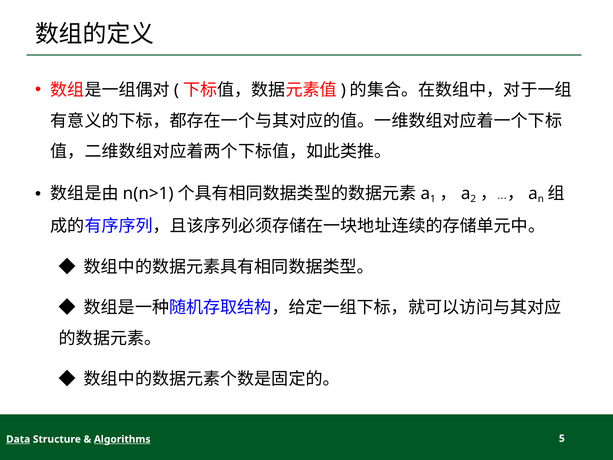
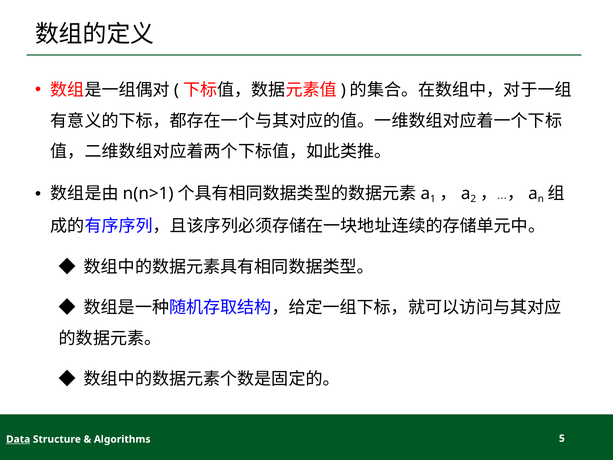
Algorithms underline: present -> none
